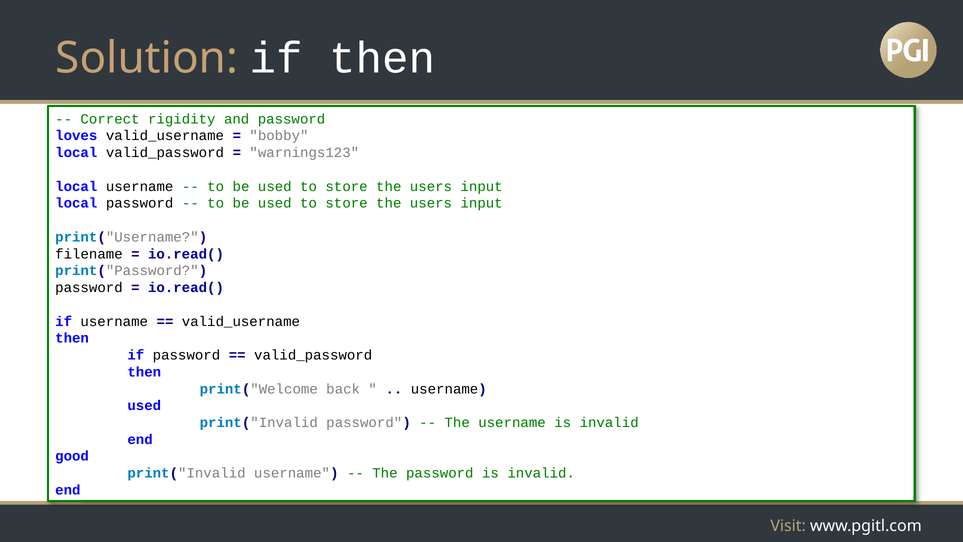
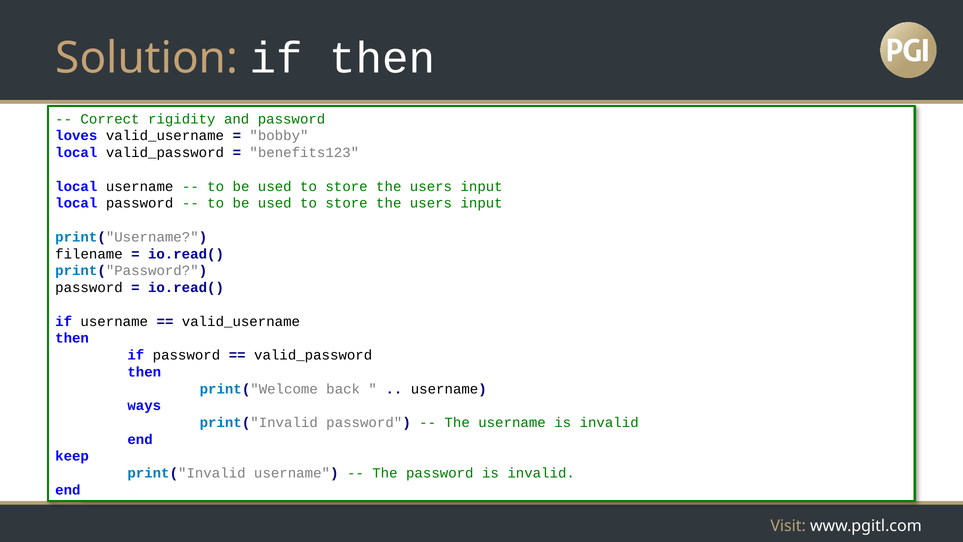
warnings123: warnings123 -> benefits123
used at (144, 406): used -> ways
good: good -> keep
